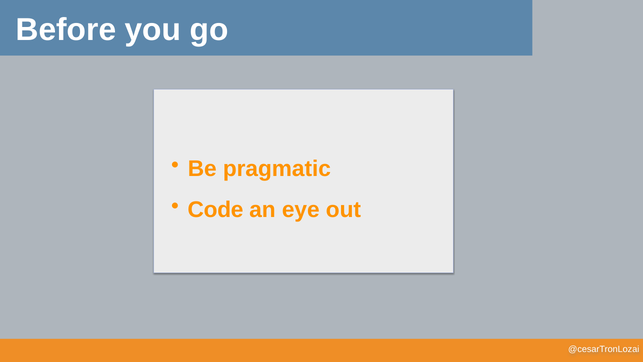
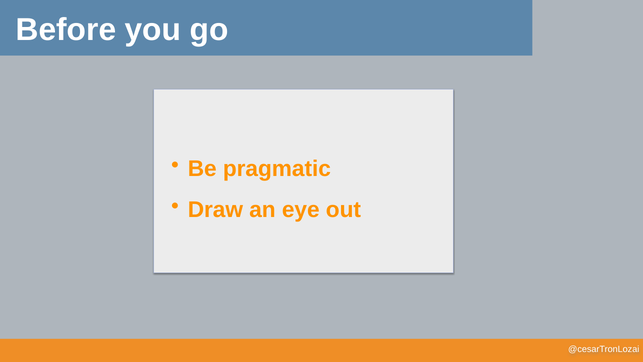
Code: Code -> Draw
